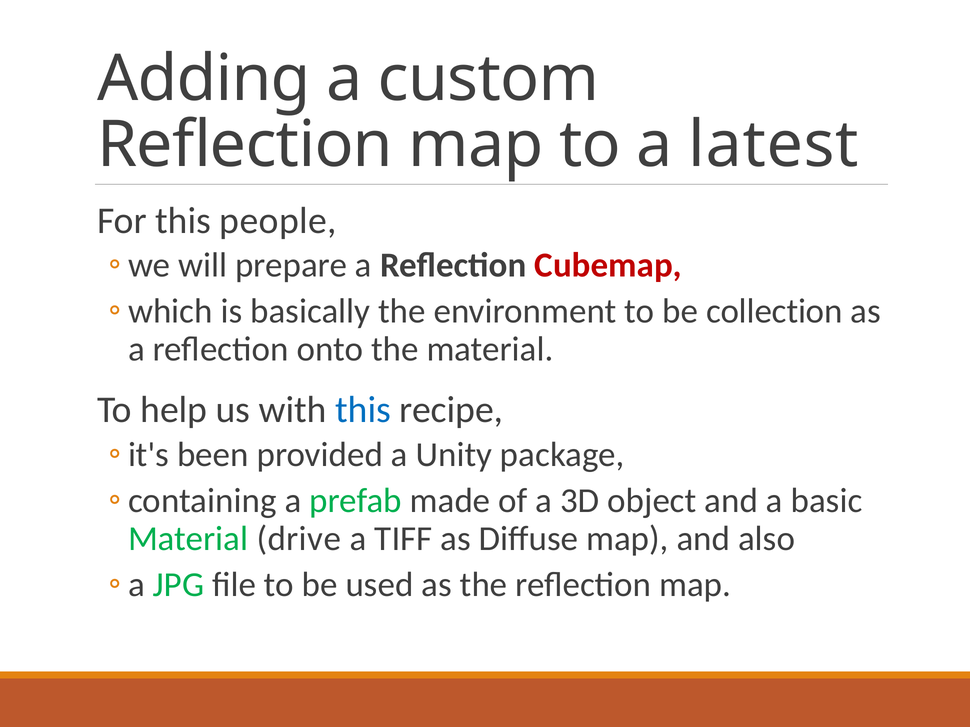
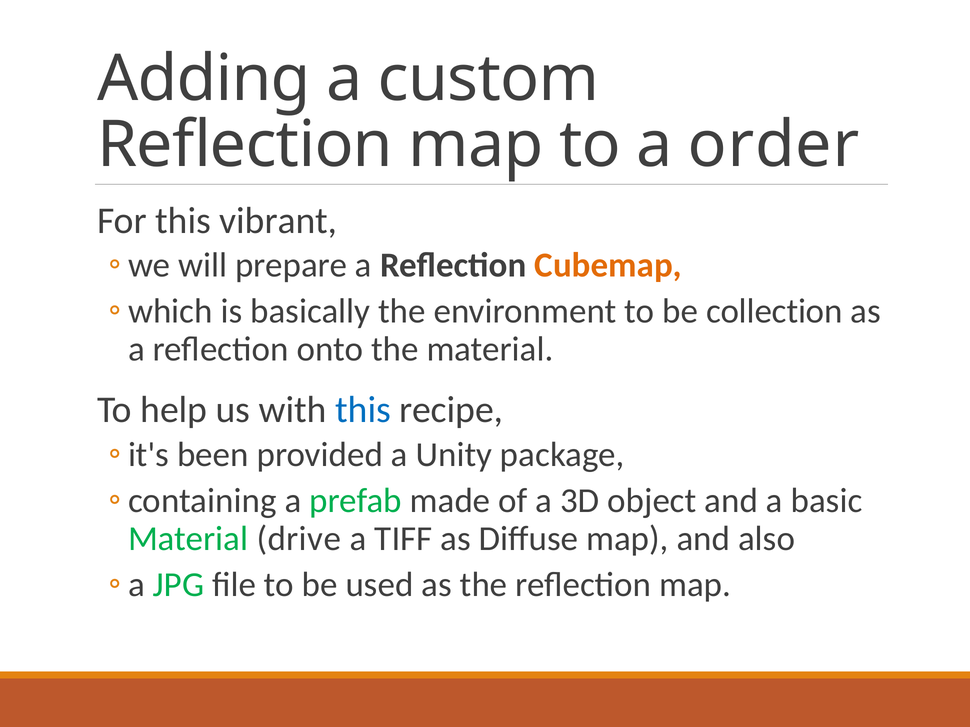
latest: latest -> order
people: people -> vibrant
Cubemap colour: red -> orange
